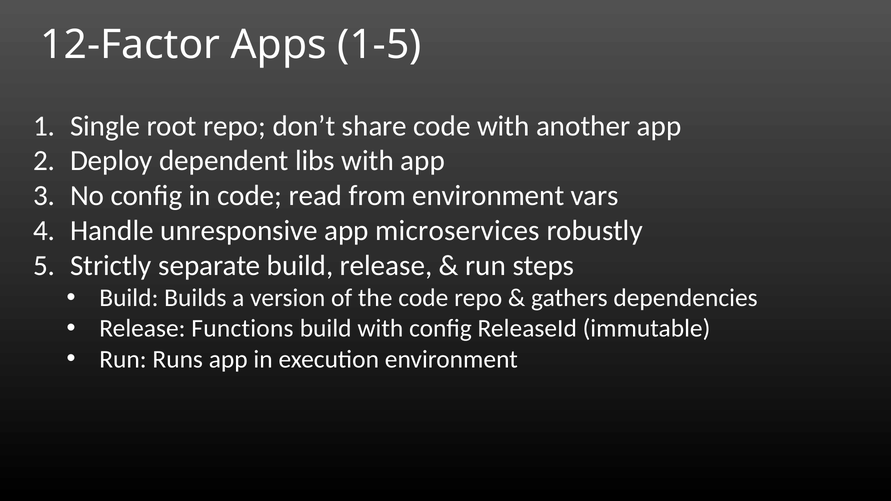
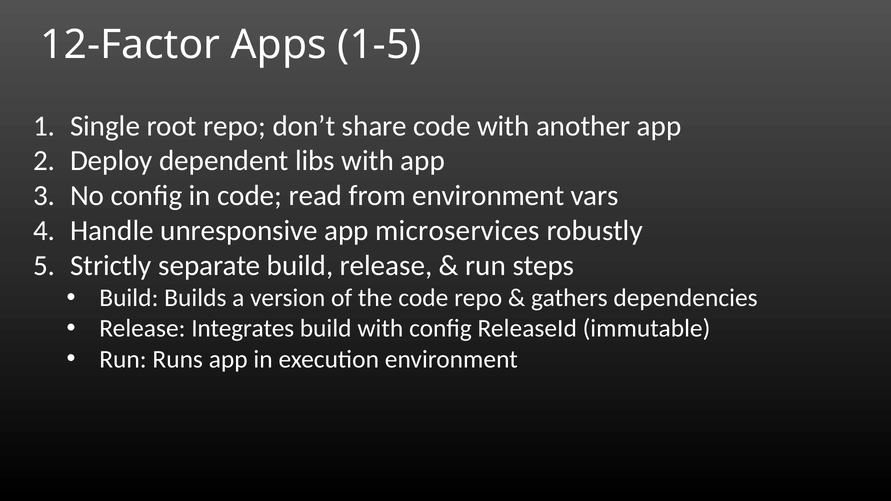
Functions: Functions -> Integrates
